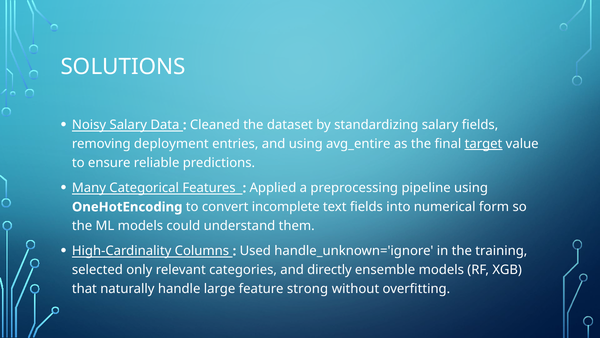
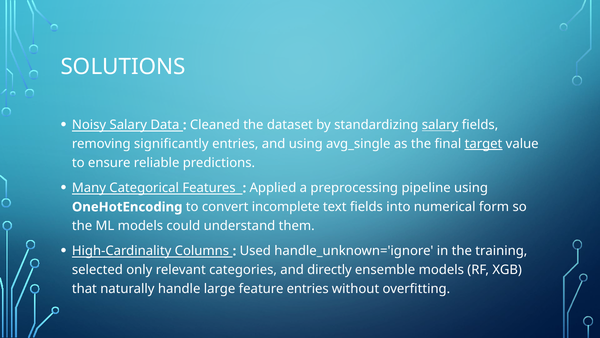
salary at (440, 125) underline: none -> present
deployment: deployment -> significantly
avg_entire: avg_entire -> avg_single
feature strong: strong -> entries
